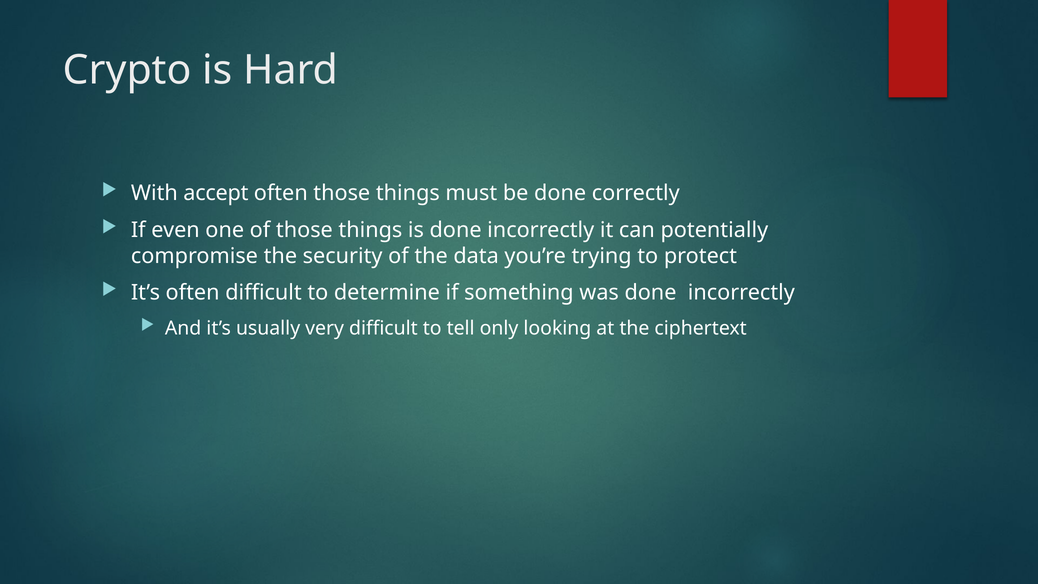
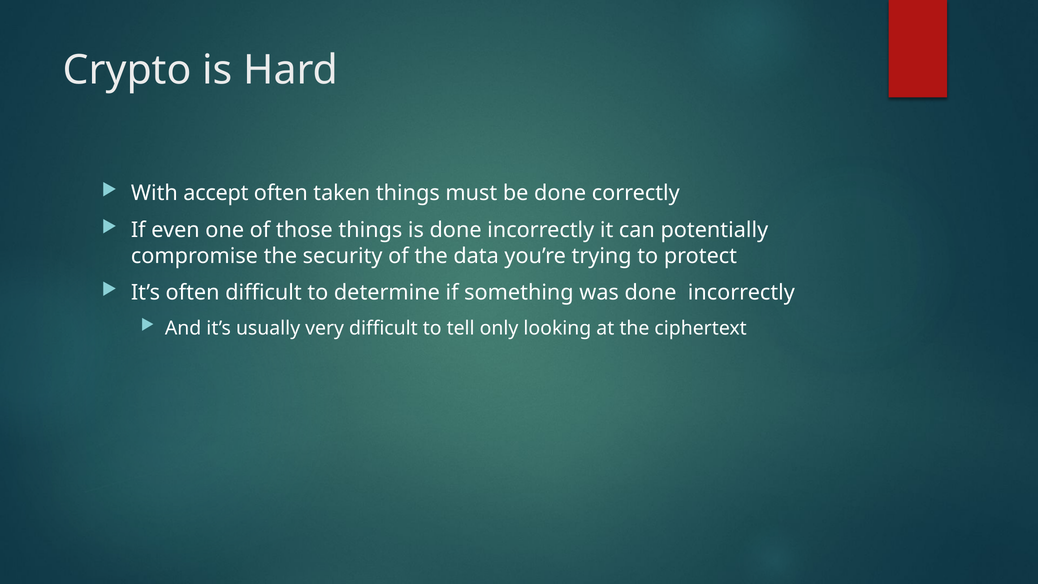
often those: those -> taken
